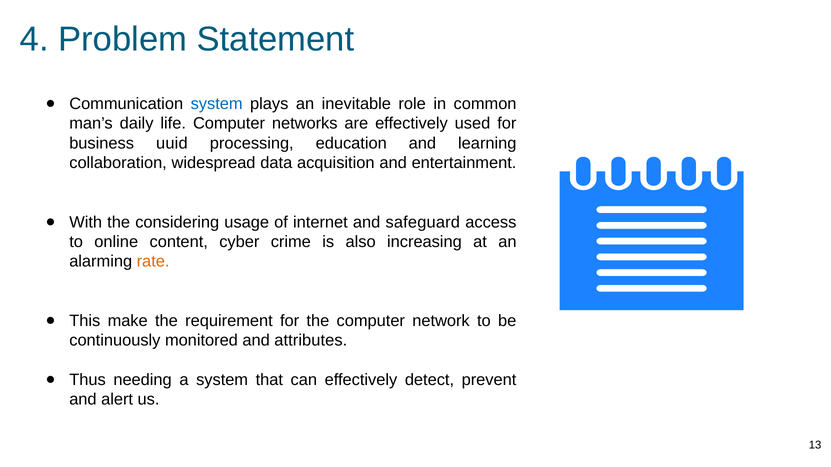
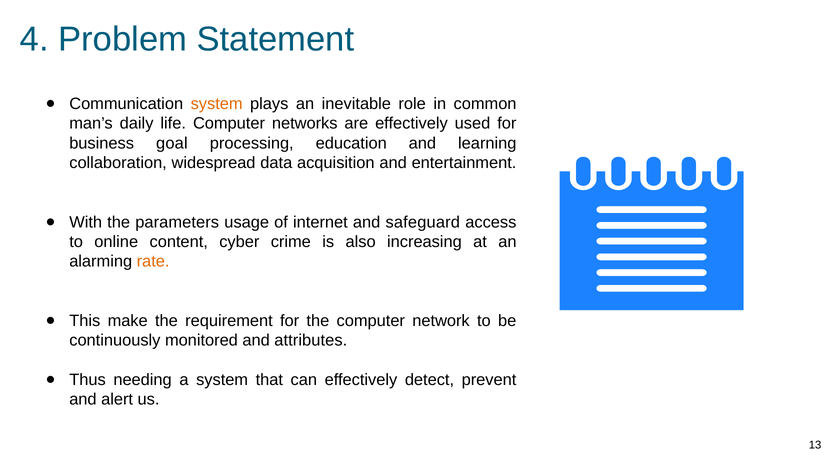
system at (217, 104) colour: blue -> orange
uuid: uuid -> goal
considering: considering -> parameters
